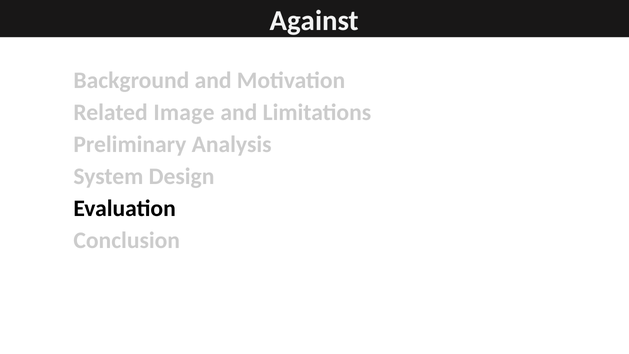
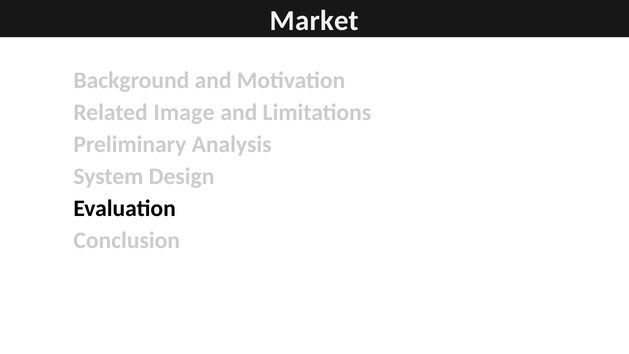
Against: Against -> Market
